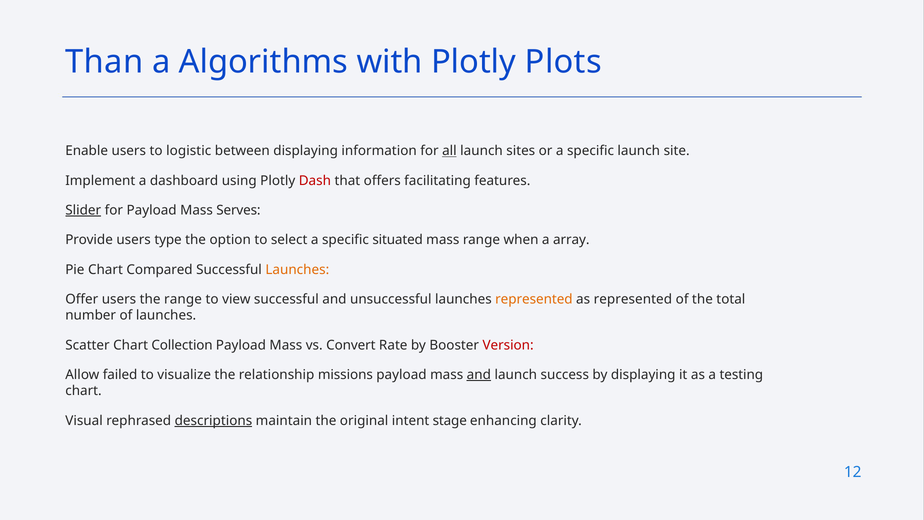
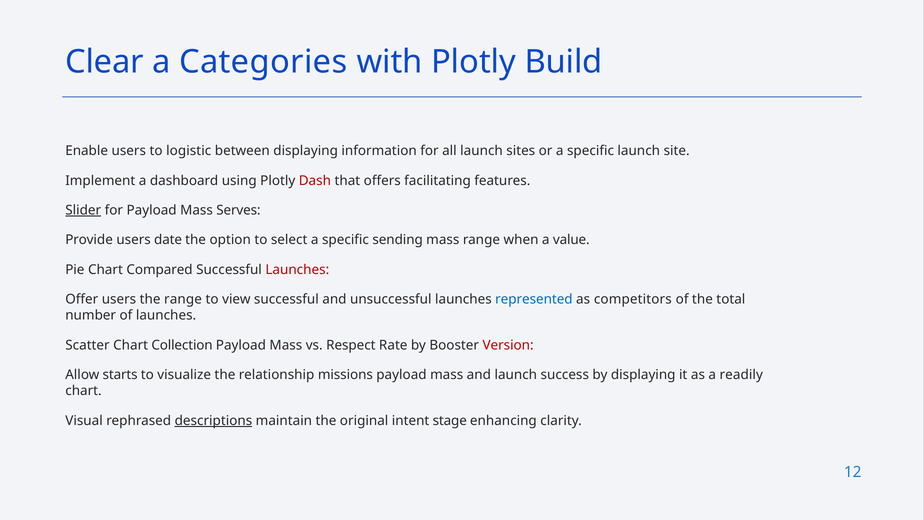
Than: Than -> Clear
Algorithms: Algorithms -> Categories
Plots: Plots -> Build
all underline: present -> none
type: type -> date
situated: situated -> sending
array: array -> value
Launches at (297, 269) colour: orange -> red
represented at (534, 299) colour: orange -> blue
as represented: represented -> competitors
Convert: Convert -> Respect
failed: failed -> starts
and at (479, 375) underline: present -> none
testing: testing -> readily
